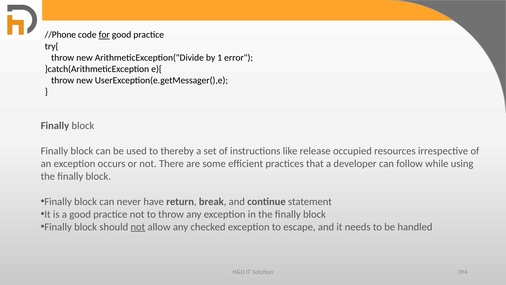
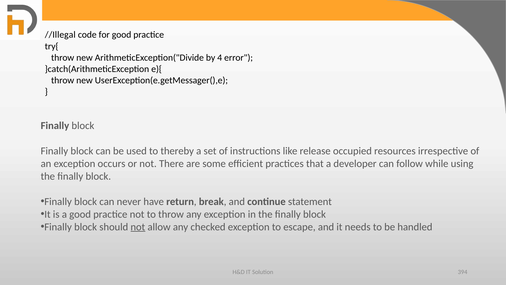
//Phone: //Phone -> //Illegal
for underline: present -> none
1: 1 -> 4
